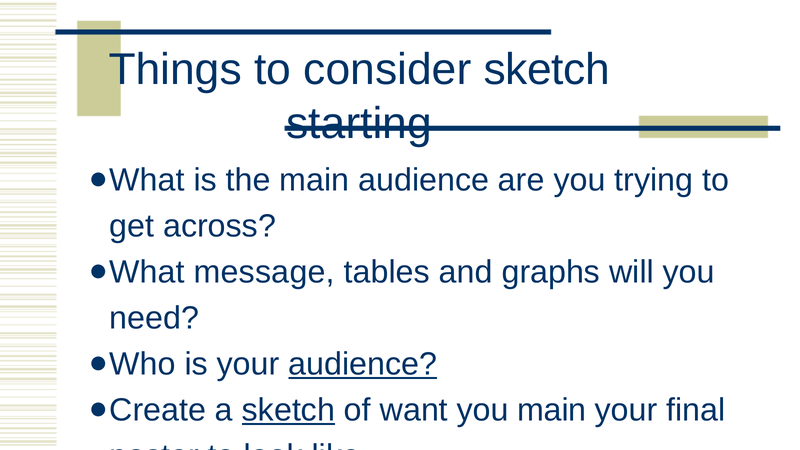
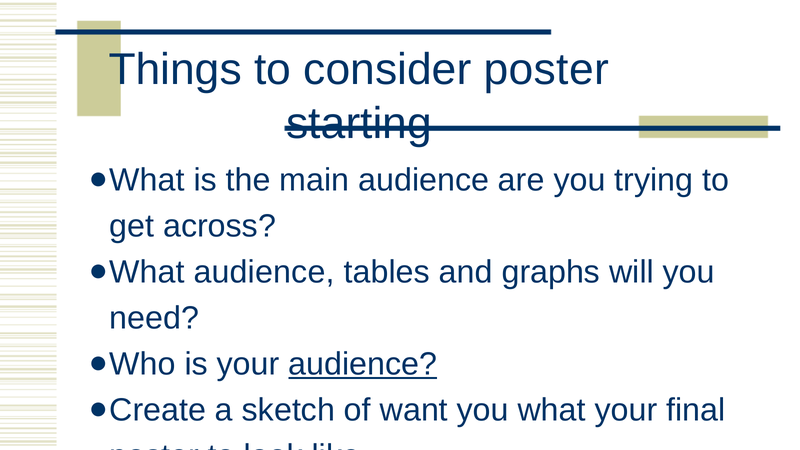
consider sketch: sketch -> poster
message at (264, 272): message -> audience
sketch at (288, 410) underline: present -> none
you main: main -> what
